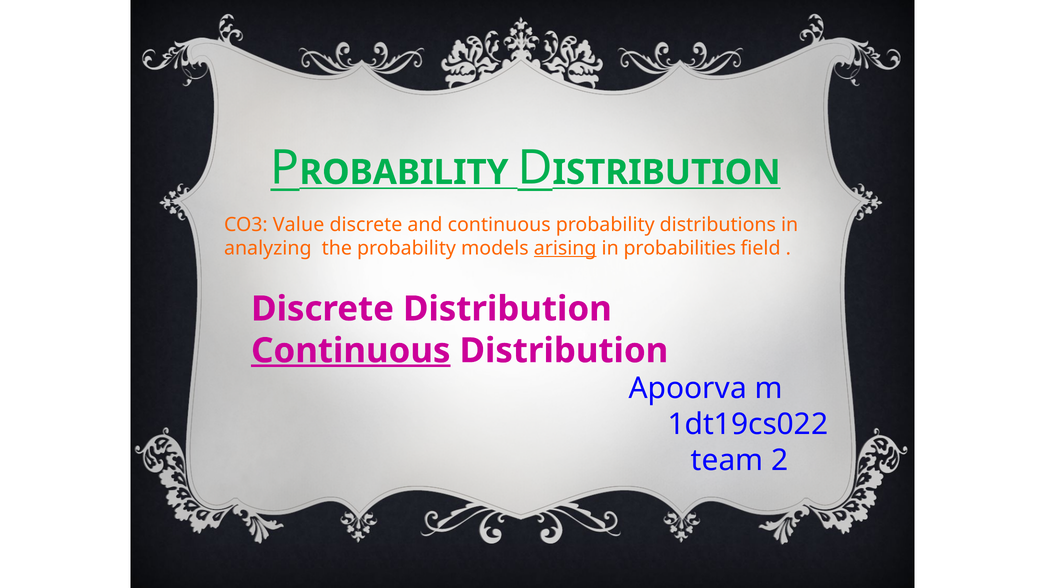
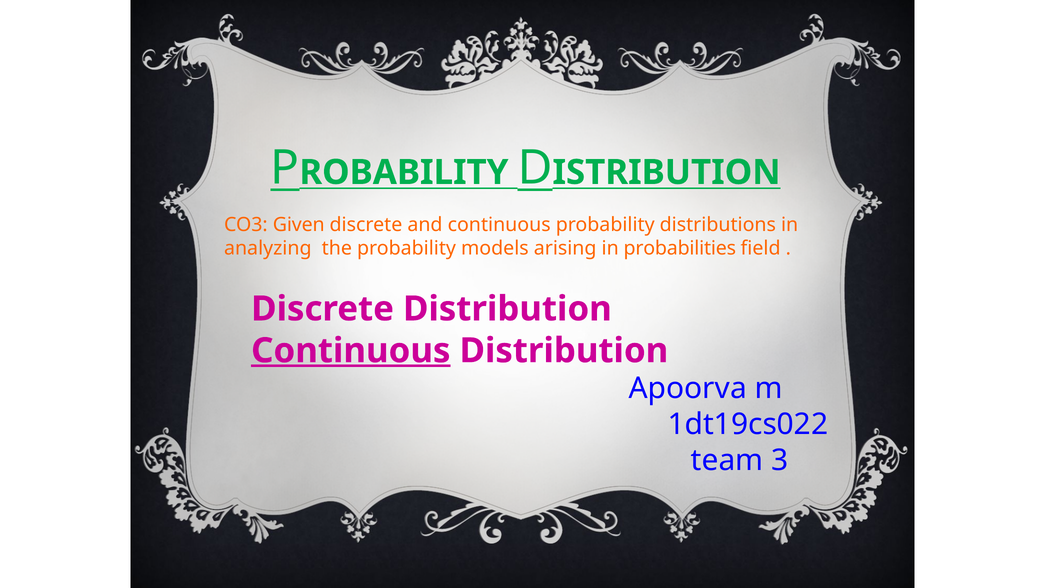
Value: Value -> Given
arising underline: present -> none
2: 2 -> 3
